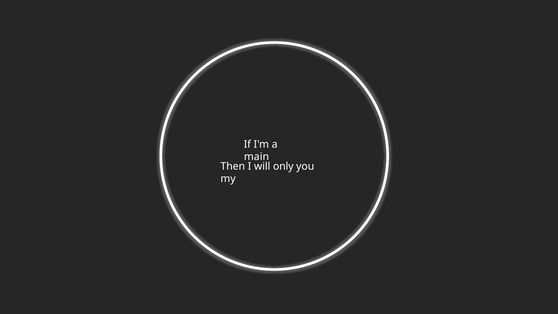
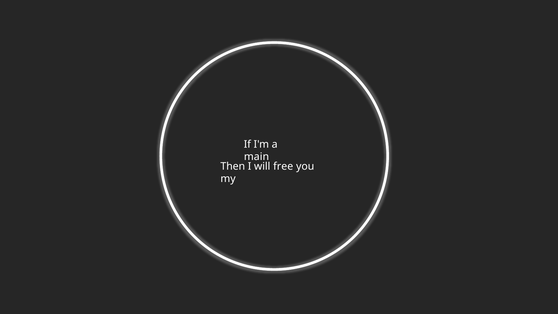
only: only -> free
